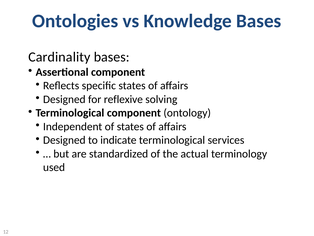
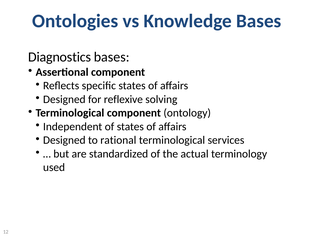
Cardinality: Cardinality -> Diagnostics
indicate: indicate -> rational
